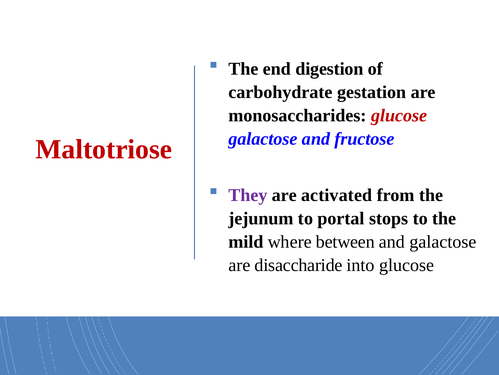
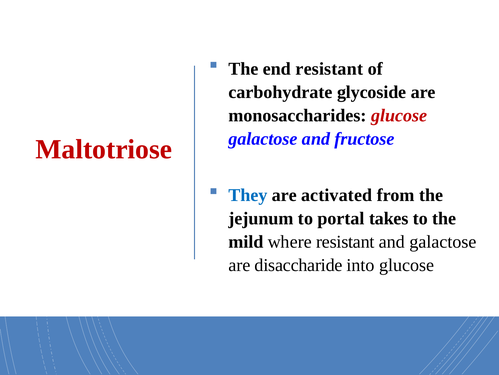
end digestion: digestion -> resistant
gestation: gestation -> glycoside
They colour: purple -> blue
stops: stops -> takes
where between: between -> resistant
